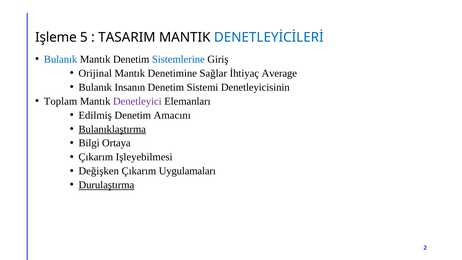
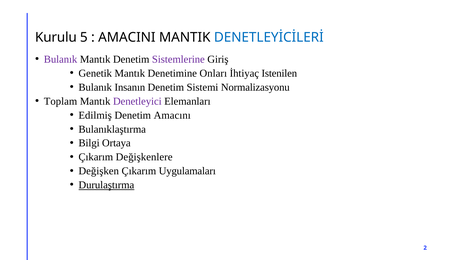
Işleme: Işleme -> Kurulu
TASARIM: TASARIM -> AMACINI
Bulanık at (61, 59) colour: blue -> purple
Sistemlerine colour: blue -> purple
Orijinal: Orijinal -> Genetik
Sağlar: Sağlar -> Onları
Average: Average -> Istenilen
Denetleyicisinin: Denetleyicisinin -> Normalizasyonu
Bulanıklaştırma underline: present -> none
Işleyebilmesi: Işleyebilmesi -> Değişkenlere
